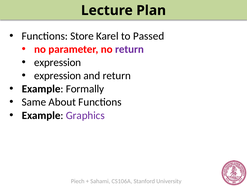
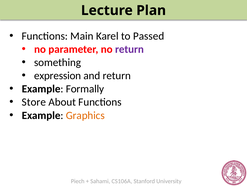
Store: Store -> Main
expression at (58, 62): expression -> something
Same: Same -> Store
Graphics colour: purple -> orange
